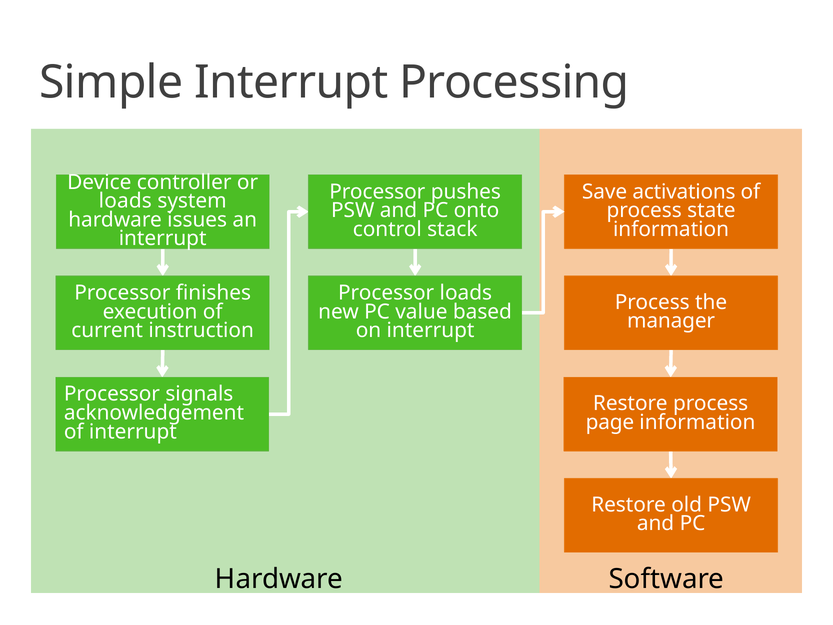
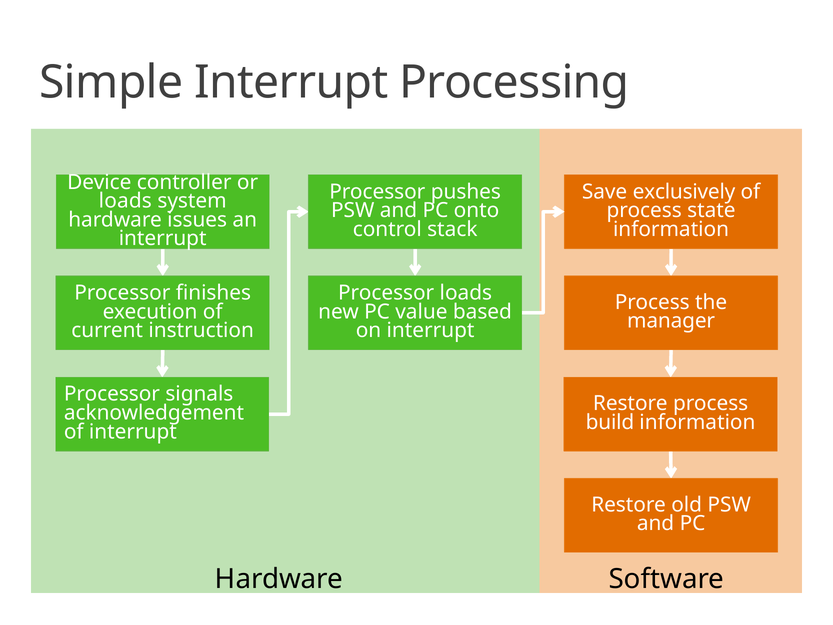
activations: activations -> exclusively
page: page -> build
